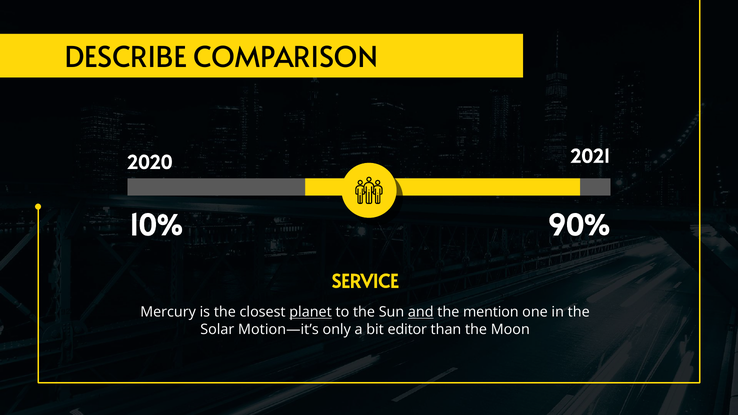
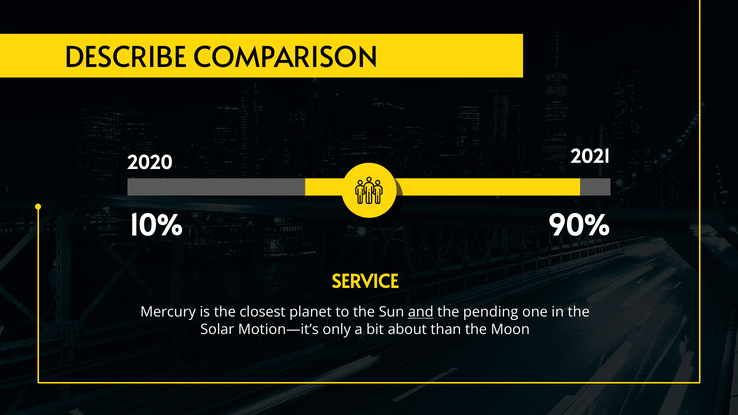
planet underline: present -> none
mention: mention -> pending
editor: editor -> about
